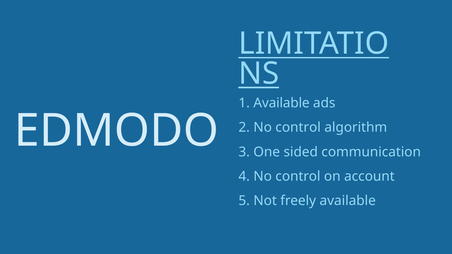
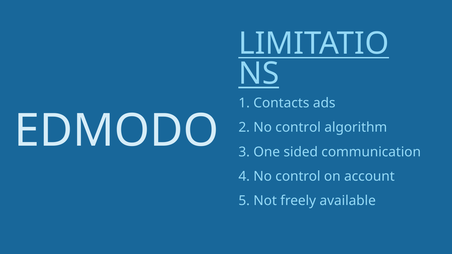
1 Available: Available -> Contacts
